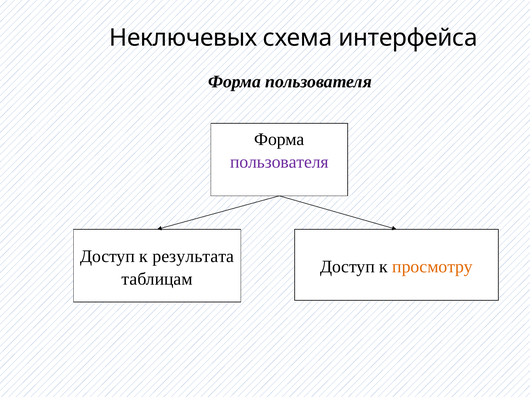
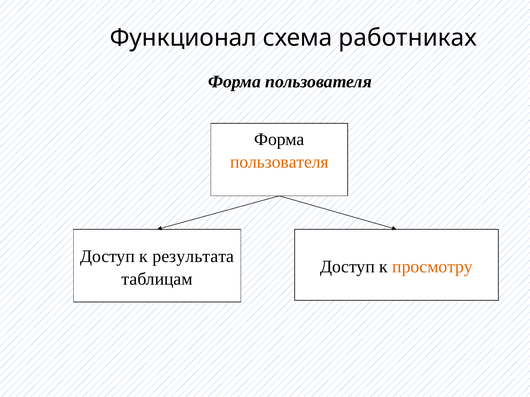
Неключевых: Неключевых -> Функционал
интерфейса: интерфейса -> работниках
пользователя at (279, 162) colour: purple -> orange
